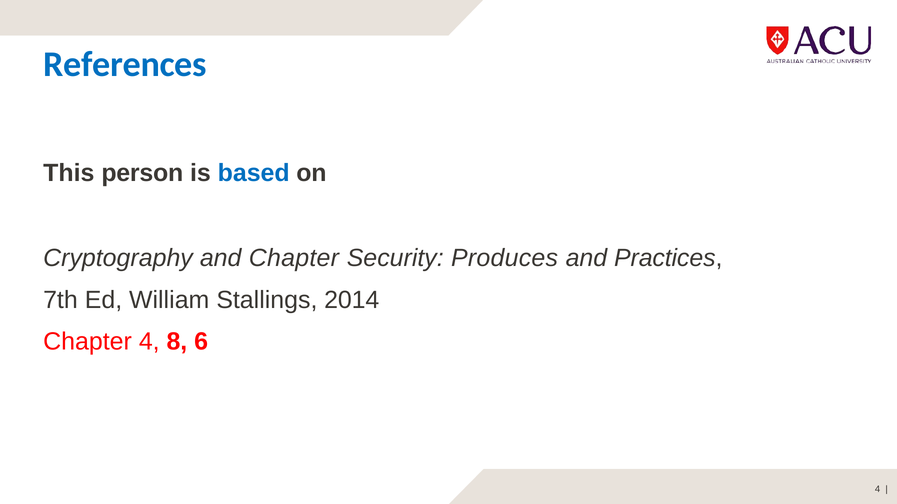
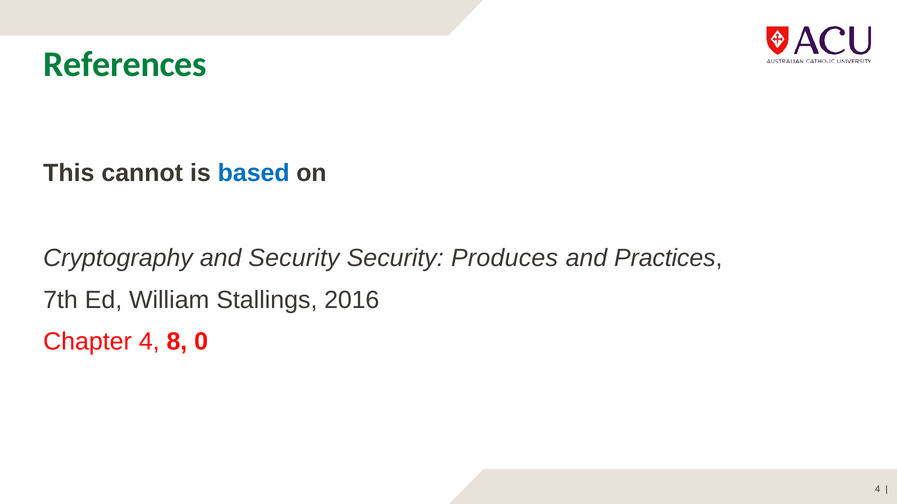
References colour: blue -> green
person: person -> cannot
and Chapter: Chapter -> Security
2014: 2014 -> 2016
6: 6 -> 0
